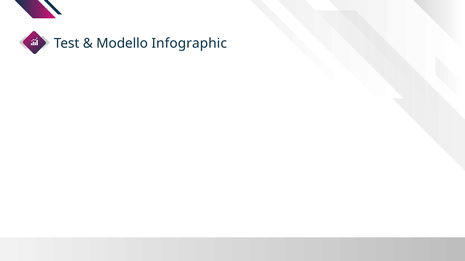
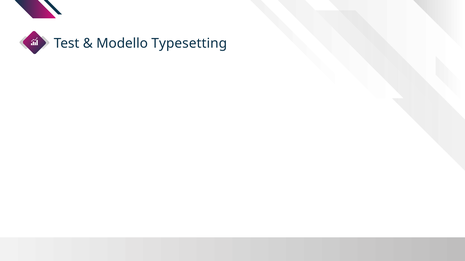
Infographic: Infographic -> Typesetting
